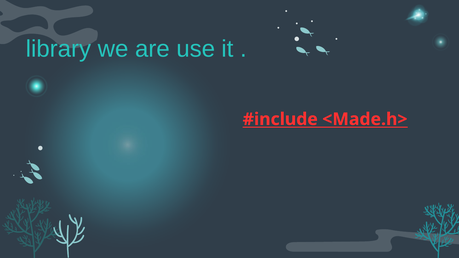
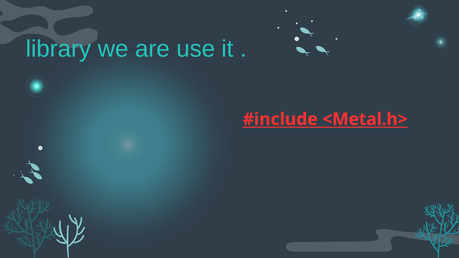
<Made.h>: <Made.h> -> <Metal.h>
